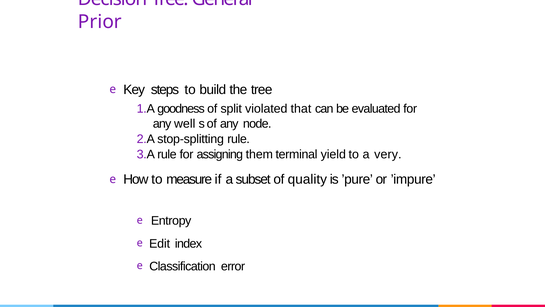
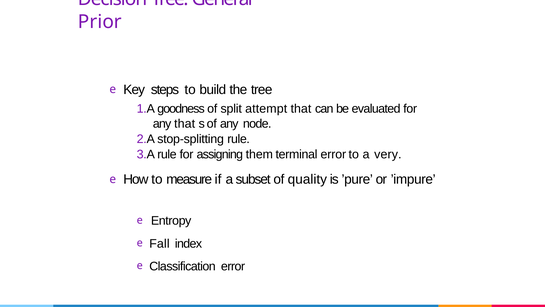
violated: violated -> attempt
any well: well -> that
terminal yield: yield -> error
Edit: Edit -> Fall
